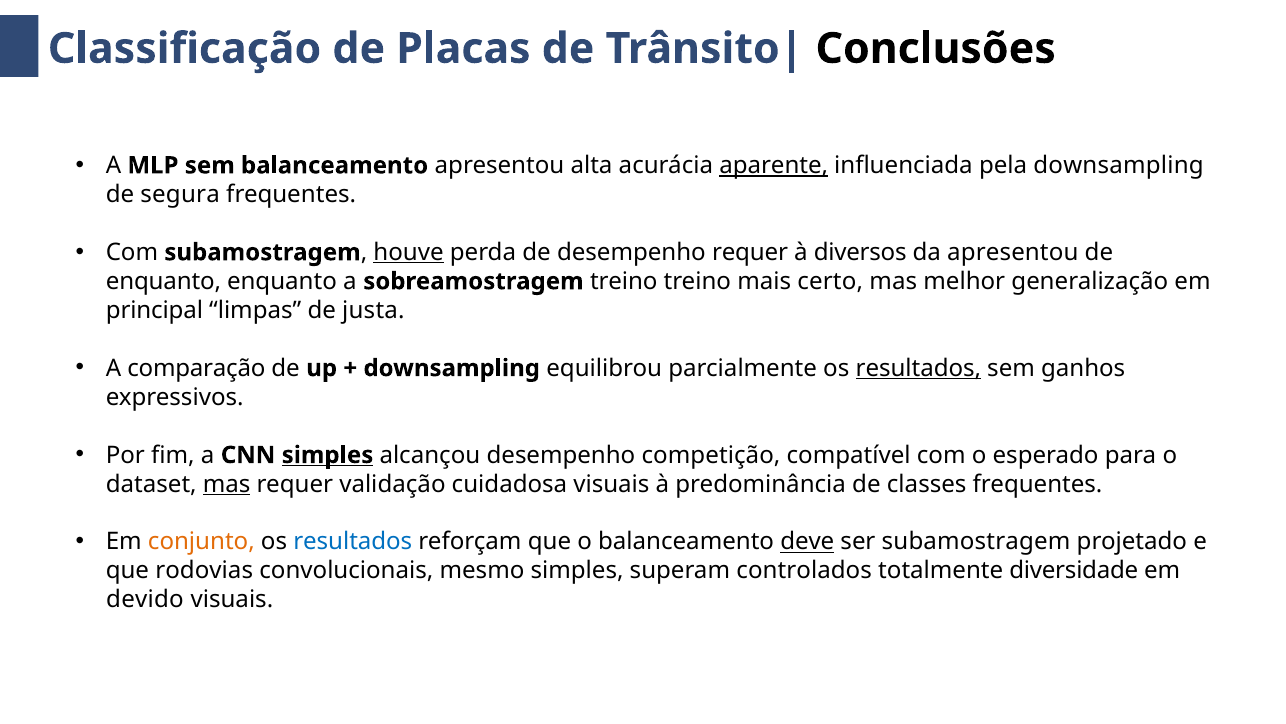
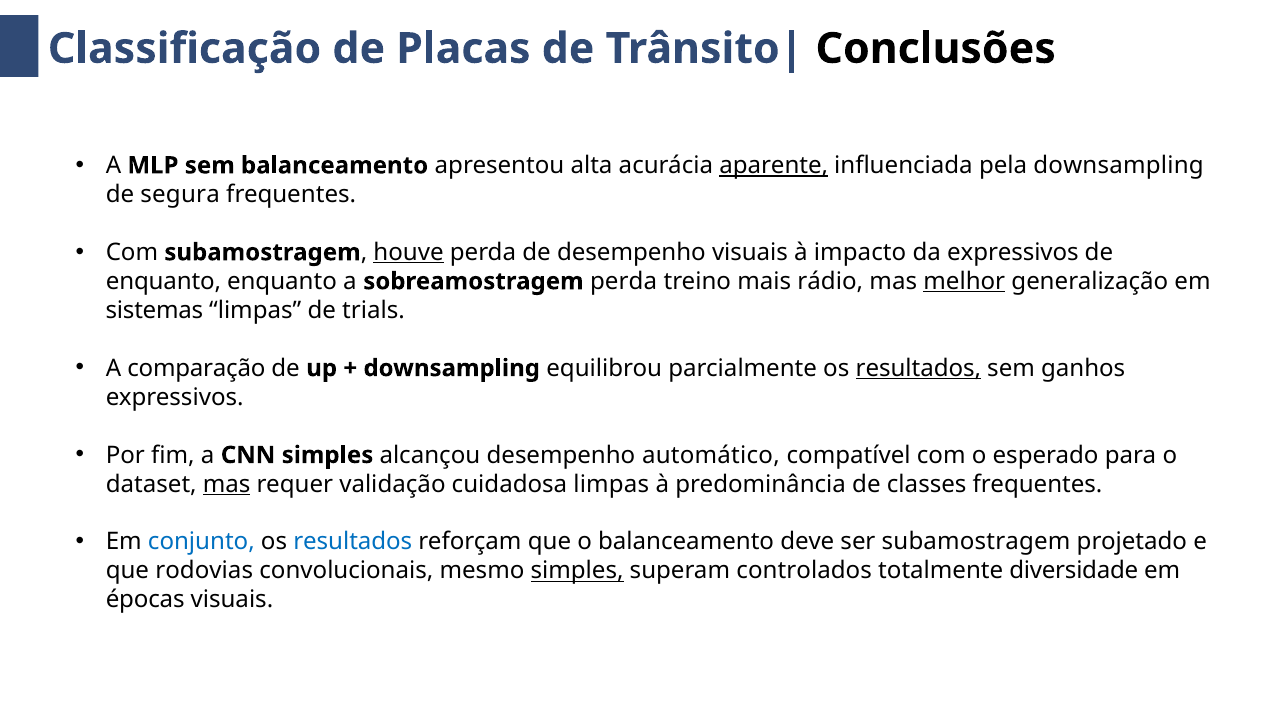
desempenho requer: requer -> visuais
diversos: diversos -> impacto
da apresentou: apresentou -> expressivos
sobreamostragem treino: treino -> perda
certo: certo -> rádio
melhor underline: none -> present
principal: principal -> sistemas
justa: justa -> trials
simples at (327, 455) underline: present -> none
competição: competição -> automático
cuidadosa visuais: visuais -> limpas
conjunto colour: orange -> blue
deve underline: present -> none
simples at (577, 570) underline: none -> present
devido: devido -> épocas
